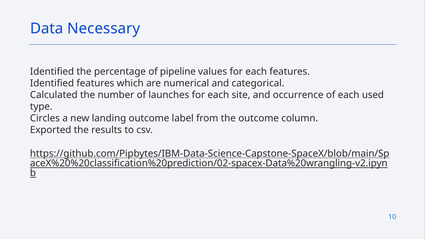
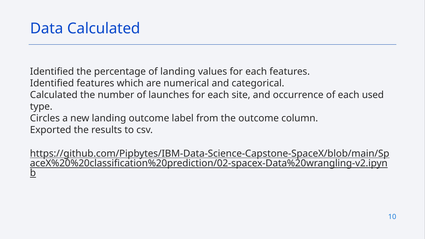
Data Necessary: Necessary -> Calculated
of pipeline: pipeline -> landing
